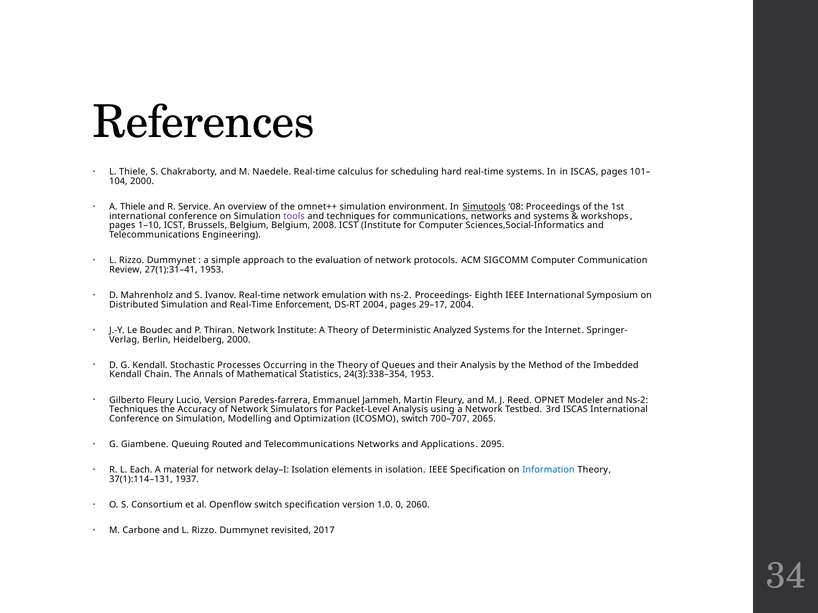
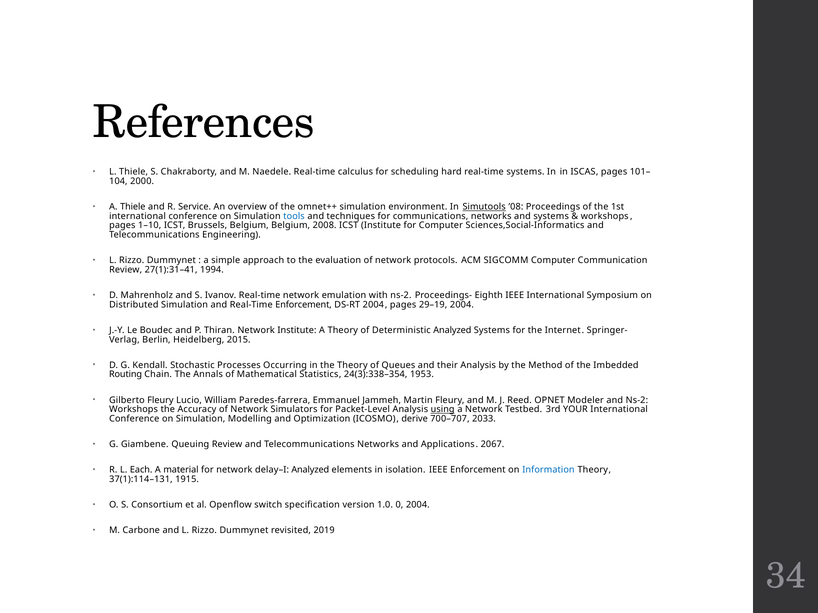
tools colour: purple -> blue
27(1):31–41 1953: 1953 -> 1994
29–17: 29–17 -> 29–19
Heidelberg 2000: 2000 -> 2015
Kendall at (125, 375): Kendall -> Routing
Lucio Version: Version -> William
Techniques at (134, 410): Techniques -> Workshops
using underline: none -> present
3rd ISCAS: ISCAS -> YOUR
ICOSMO switch: switch -> derive
2065: 2065 -> 2033
Queuing Routed: Routed -> Review
2095: 2095 -> 2067
delay–I Isolation: Isolation -> Analyzed
IEEE Specification: Specification -> Enforcement
1937: 1937 -> 1915
0 2060: 2060 -> 2004
2017: 2017 -> 2019
